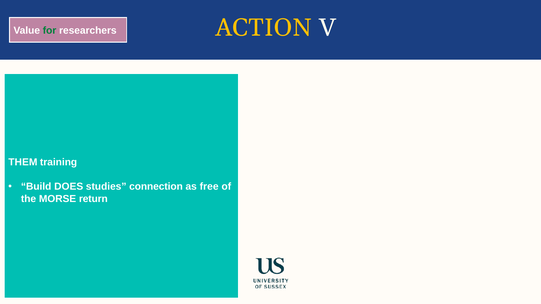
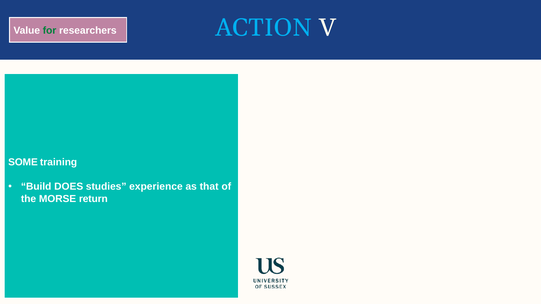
ACTION colour: yellow -> light blue
THEM: THEM -> SOME
connection: connection -> experience
free: free -> that
